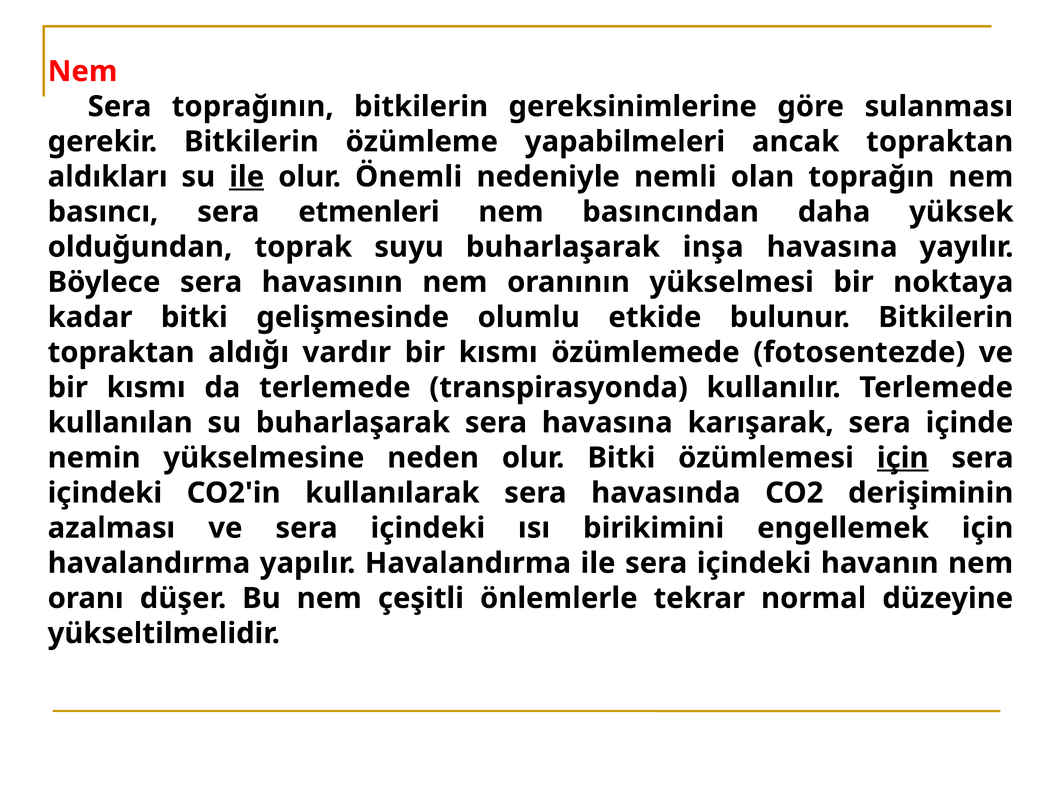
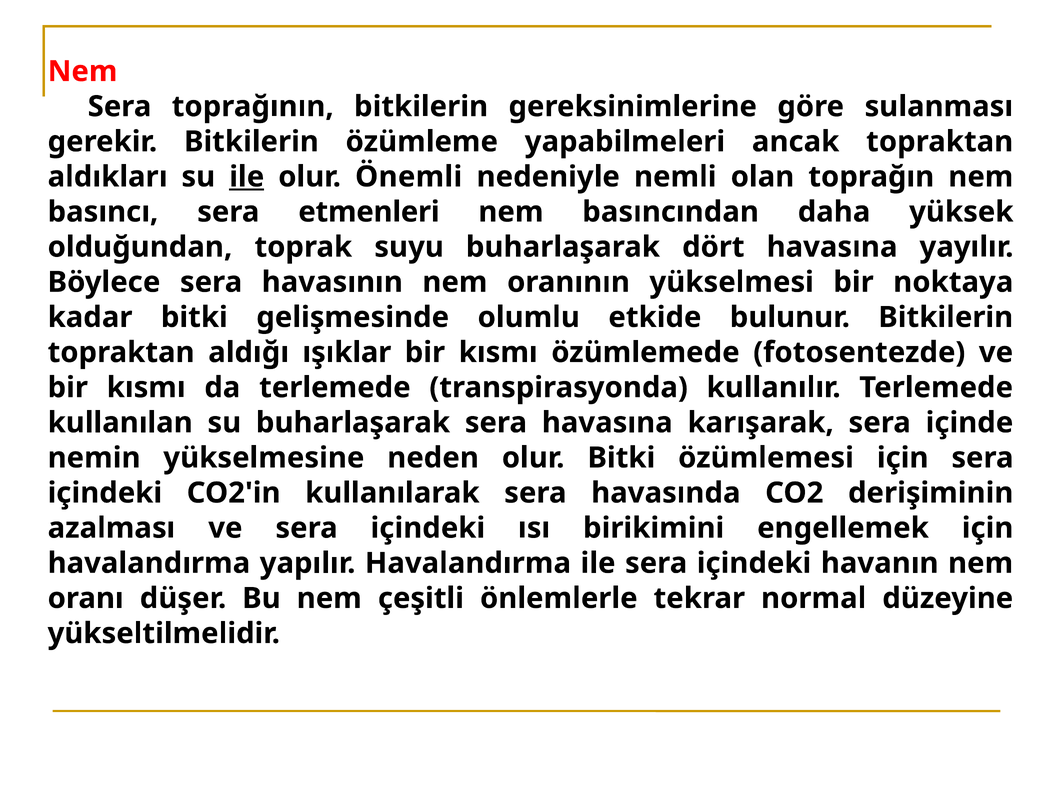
inşa: inşa -> dört
vardır: vardır -> ışıklar
için at (903, 458) underline: present -> none
